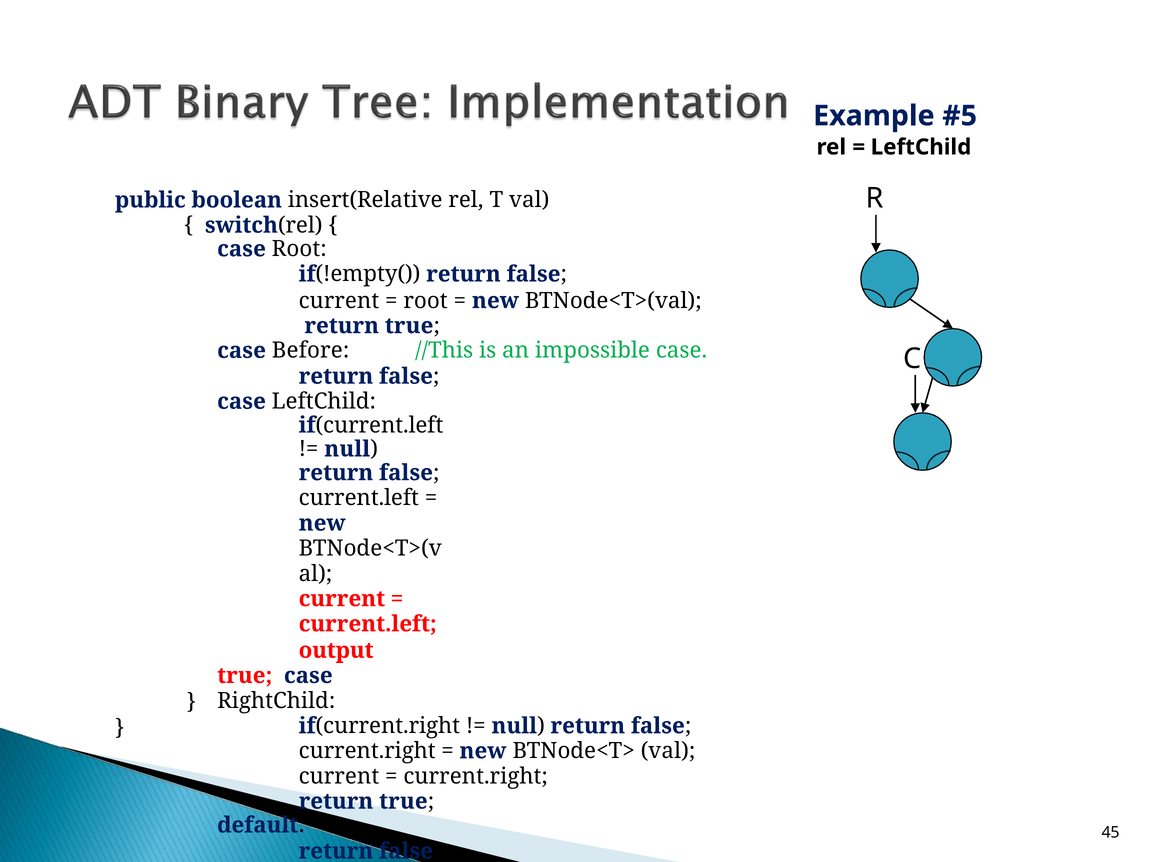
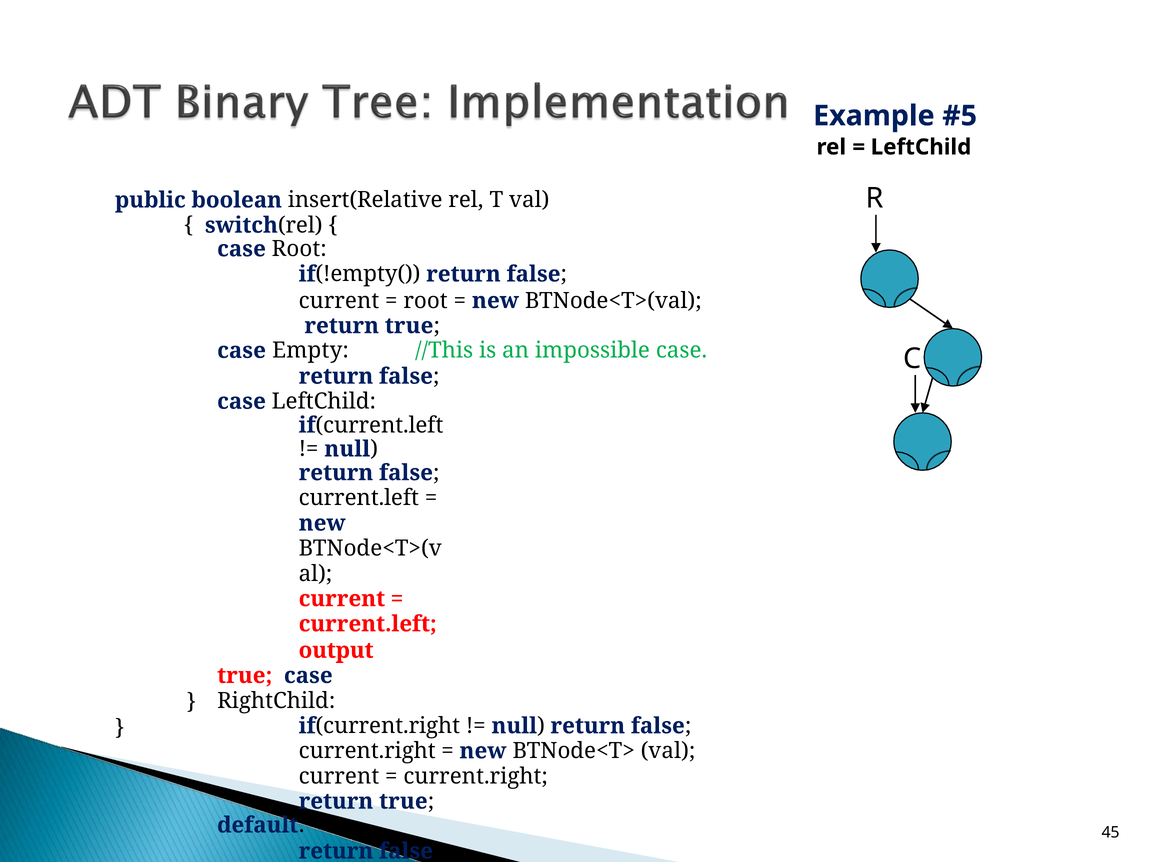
Before: Before -> Empty
